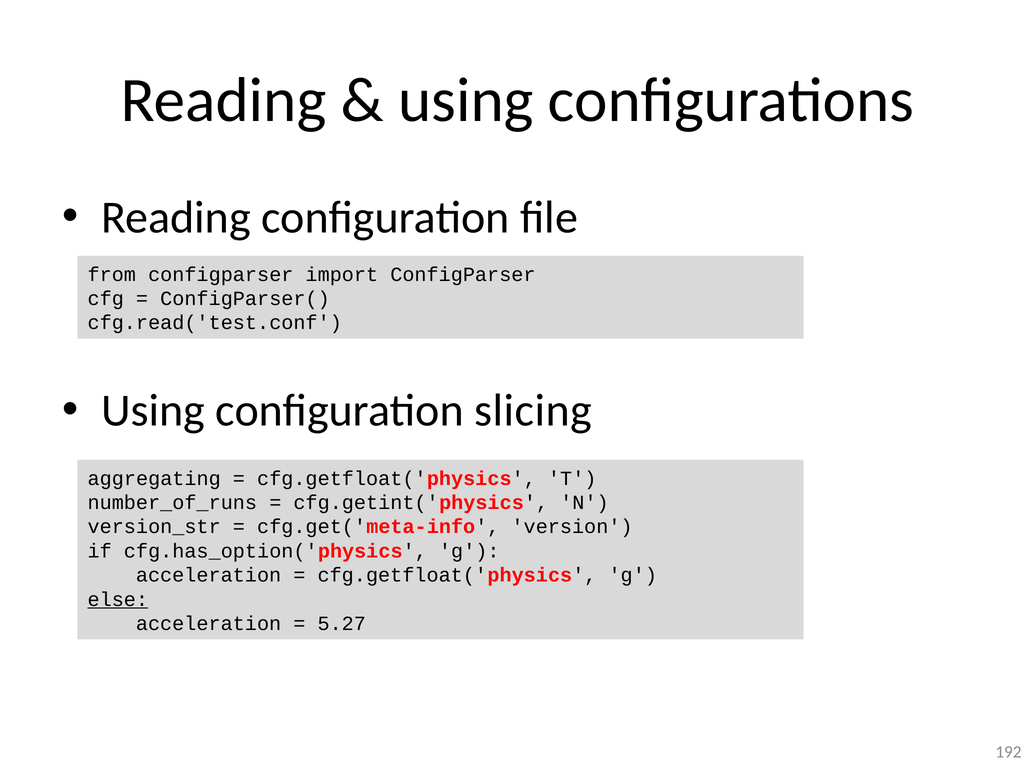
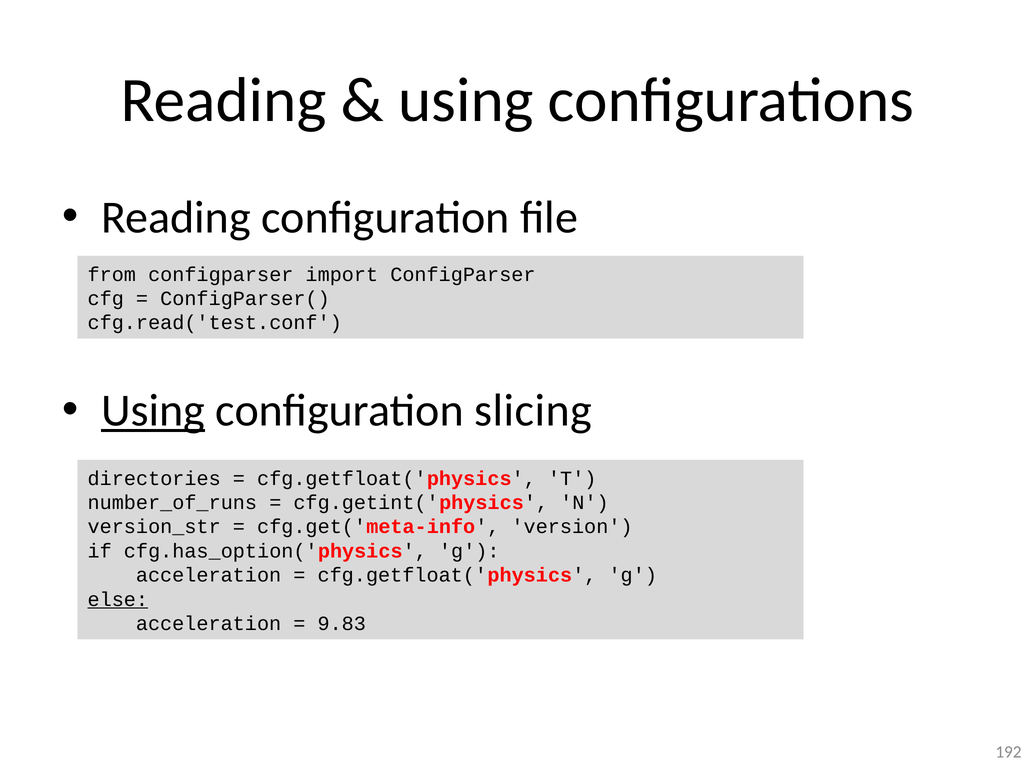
Using at (153, 411) underline: none -> present
aggregating: aggregating -> directories
5.27: 5.27 -> 9.83
